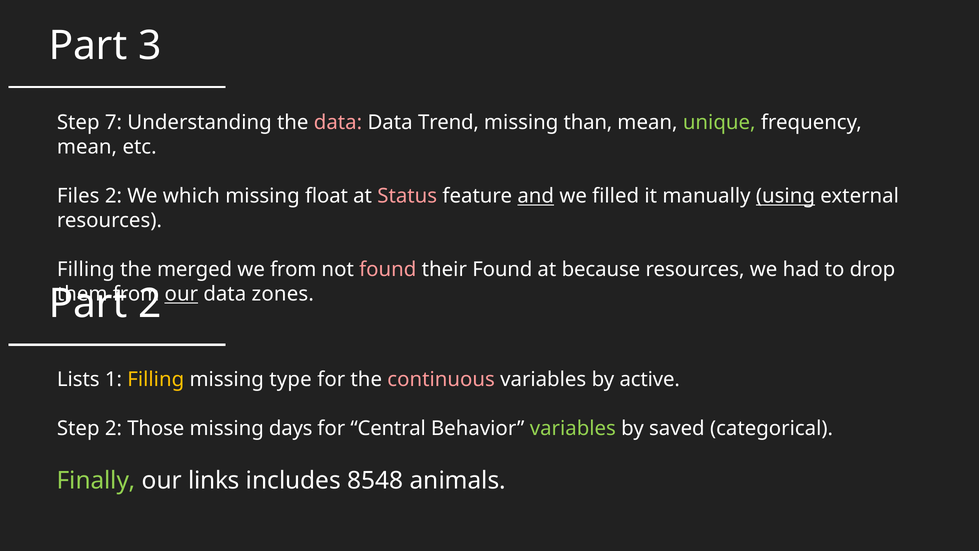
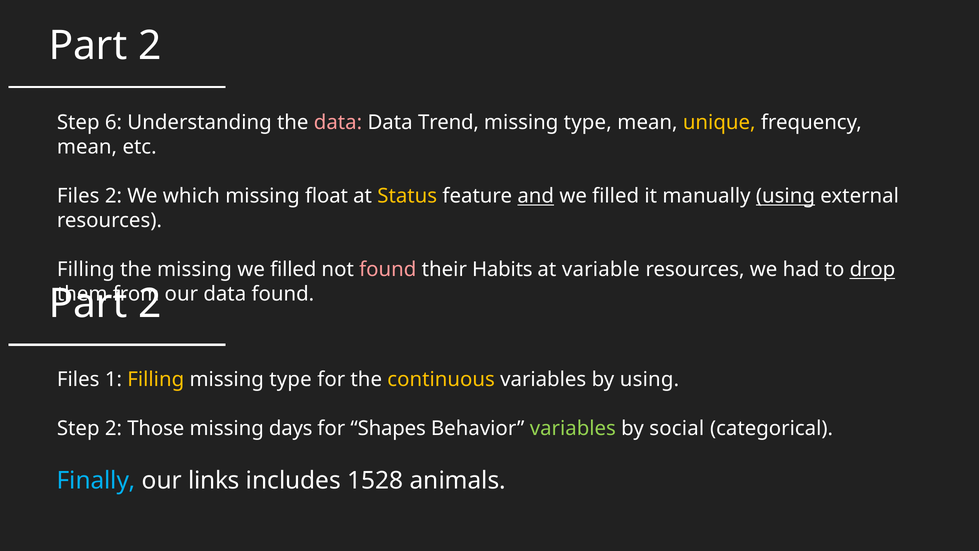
3 at (150, 46): 3 -> 2
7: 7 -> 6
than at (588, 123): than -> type
unique colour: light green -> yellow
Status colour: pink -> yellow
the merged: merged -> missing
from at (293, 270): from -> filled
their Found: Found -> Habits
because: because -> variable
drop underline: none -> present
our at (181, 294) underline: present -> none
data zones: zones -> found
Lists at (78, 379): Lists -> Files
continuous colour: pink -> yellow
by active: active -> using
Central: Central -> Shapes
saved: saved -> social
Finally colour: light green -> light blue
8548: 8548 -> 1528
